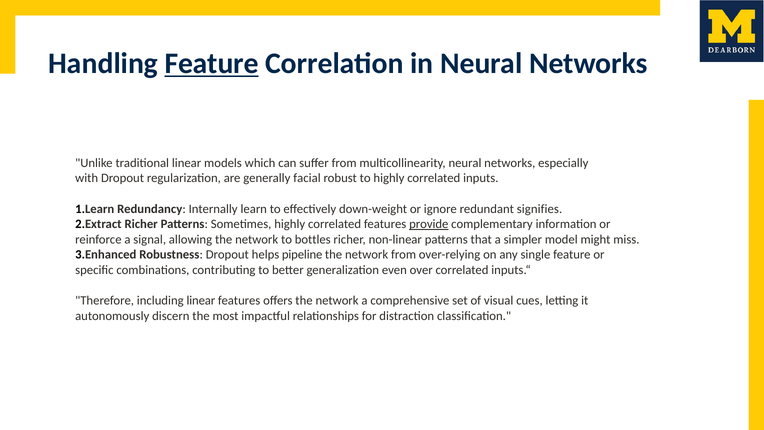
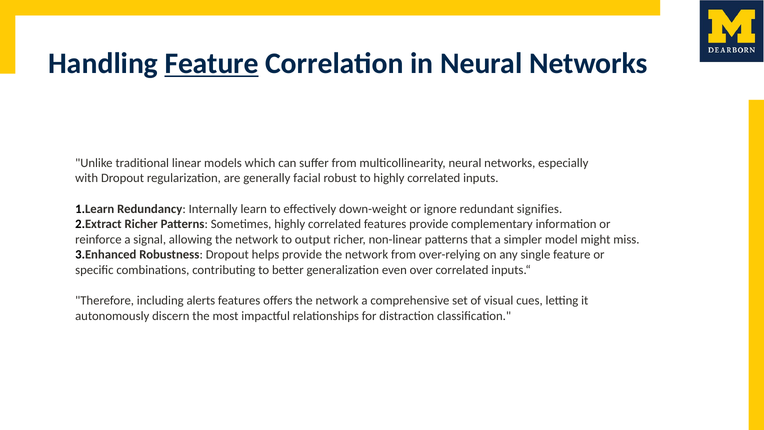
provide at (429, 224) underline: present -> none
bottles: bottles -> output
helps pipeline: pipeline -> provide
including linear: linear -> alerts
